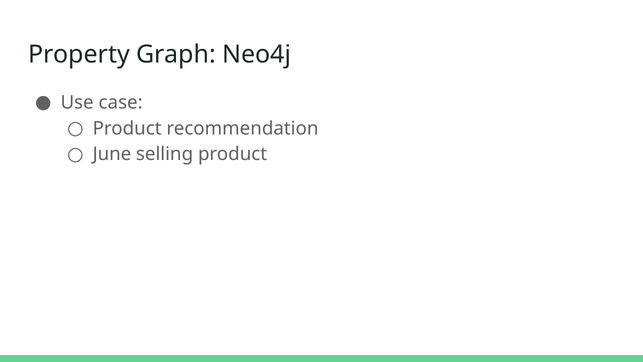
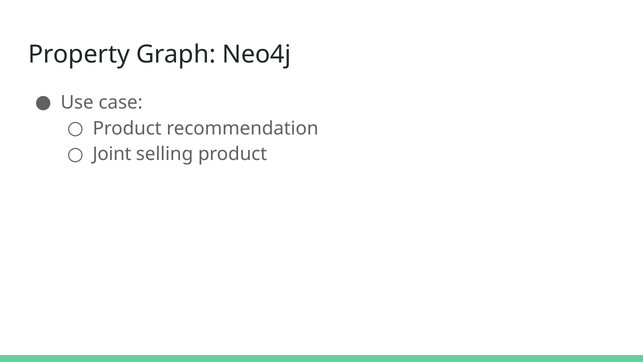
June: June -> Joint
